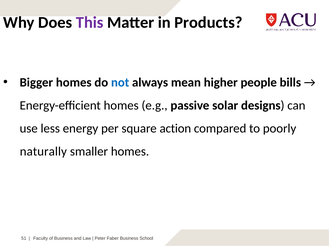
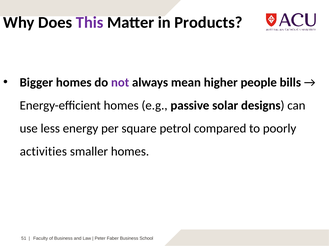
not colour: blue -> purple
action: action -> petrol
naturally: naturally -> activities
